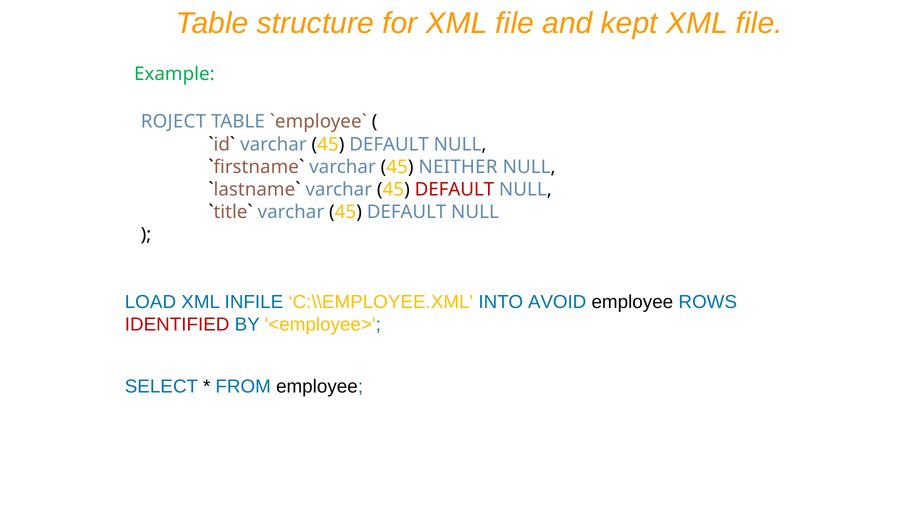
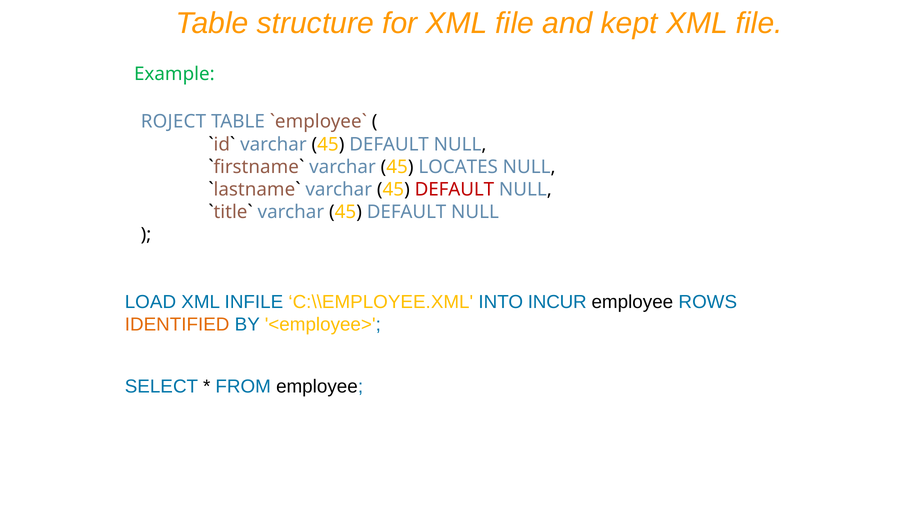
NEITHER: NEITHER -> LOCATES
AVOID: AVOID -> INCUR
IDENTIFIED colour: red -> orange
